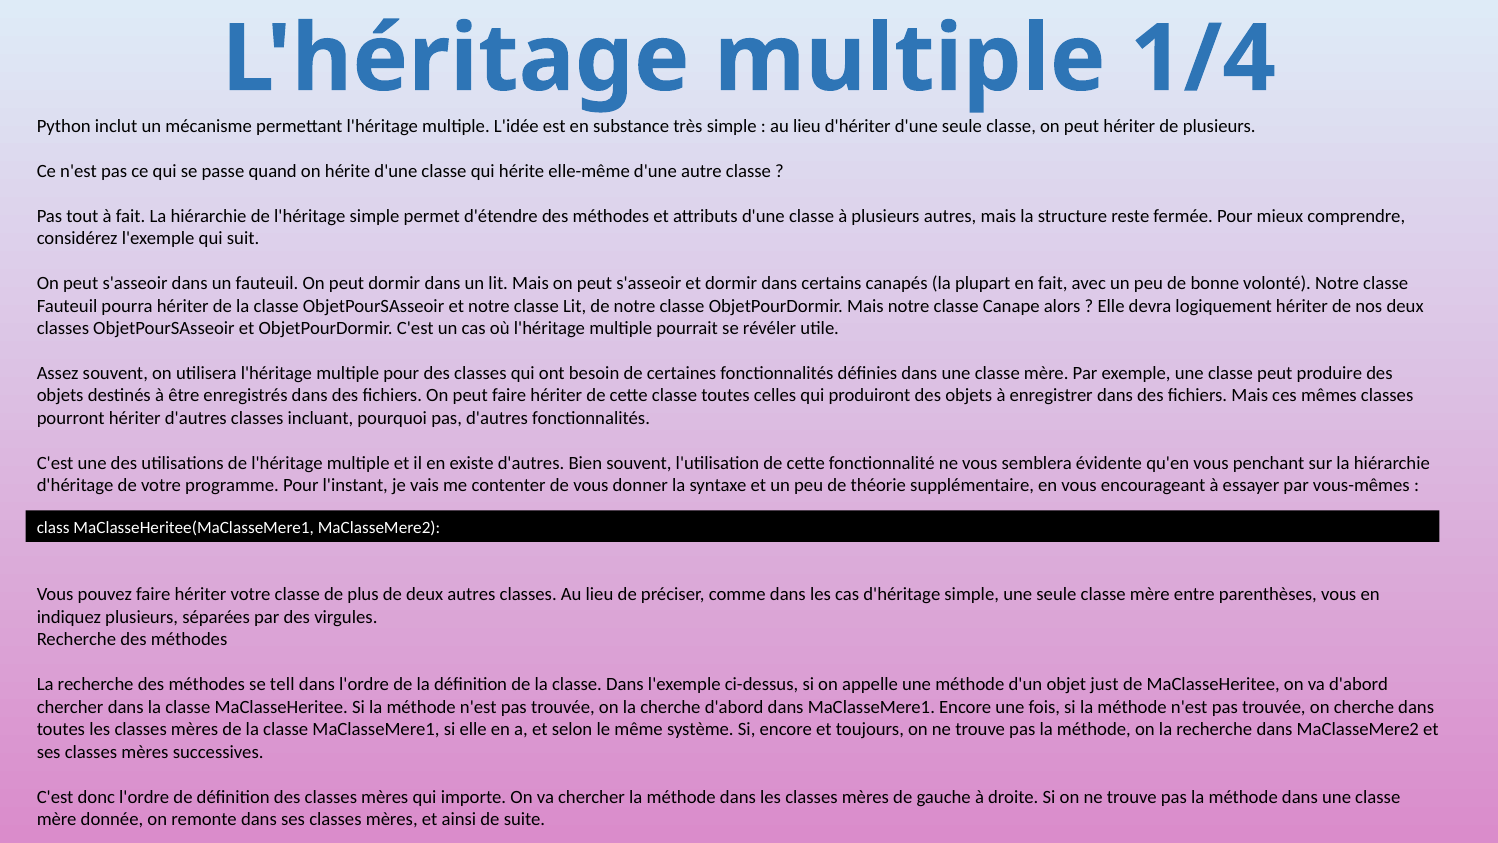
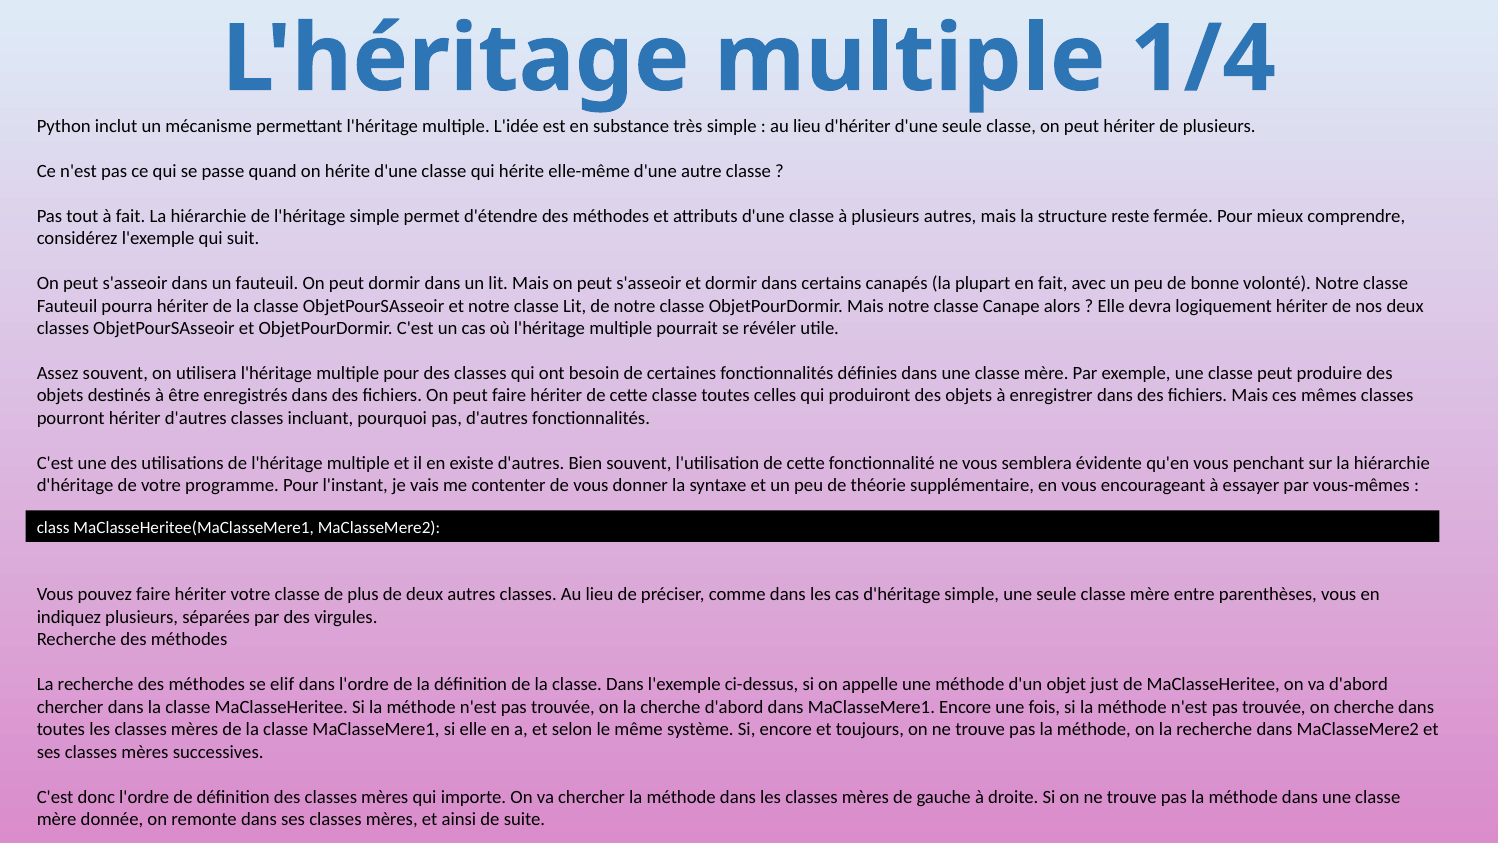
tell: tell -> elif
